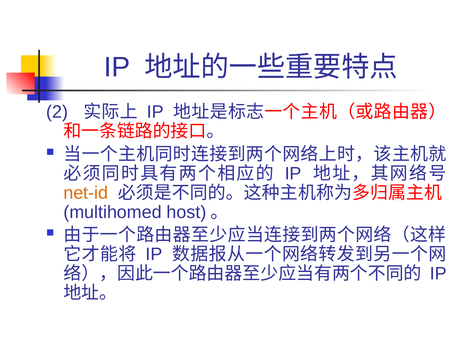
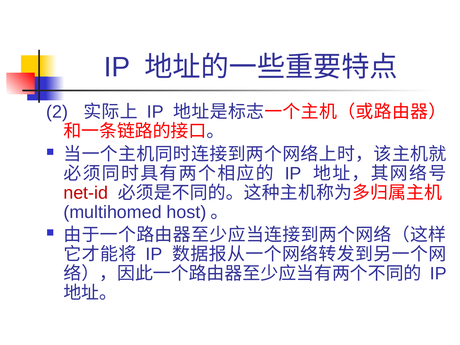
net-id colour: orange -> red
